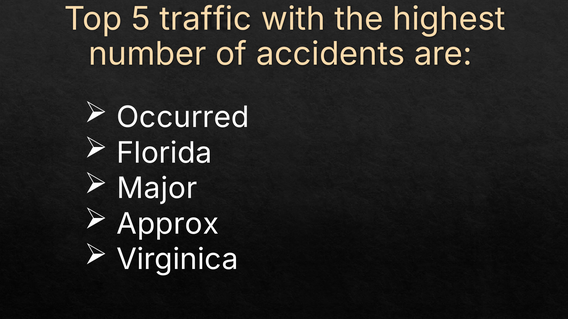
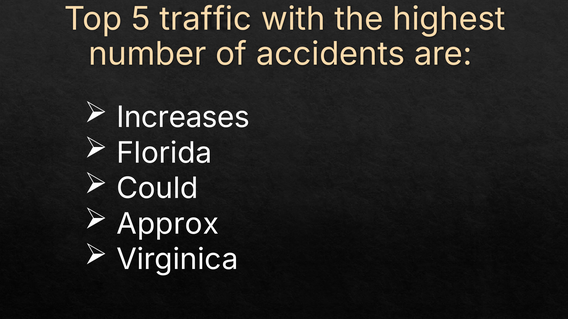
Occurred: Occurred -> Increases
Major: Major -> Could
